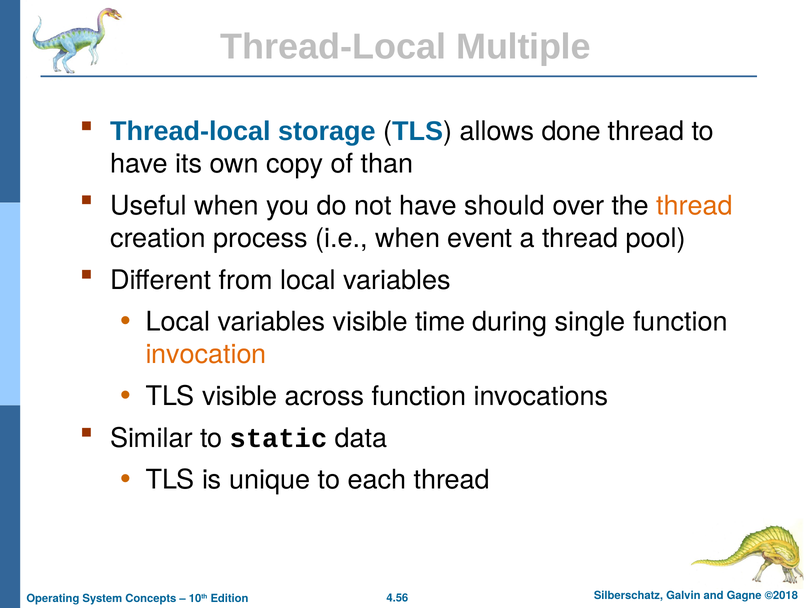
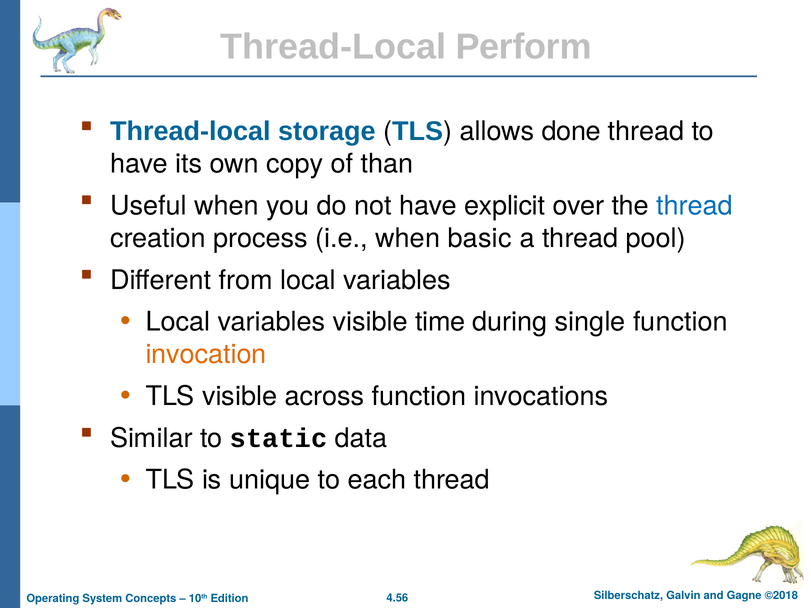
Multiple: Multiple -> Perform
should: should -> explicit
thread at (695, 206) colour: orange -> blue
event: event -> basic
